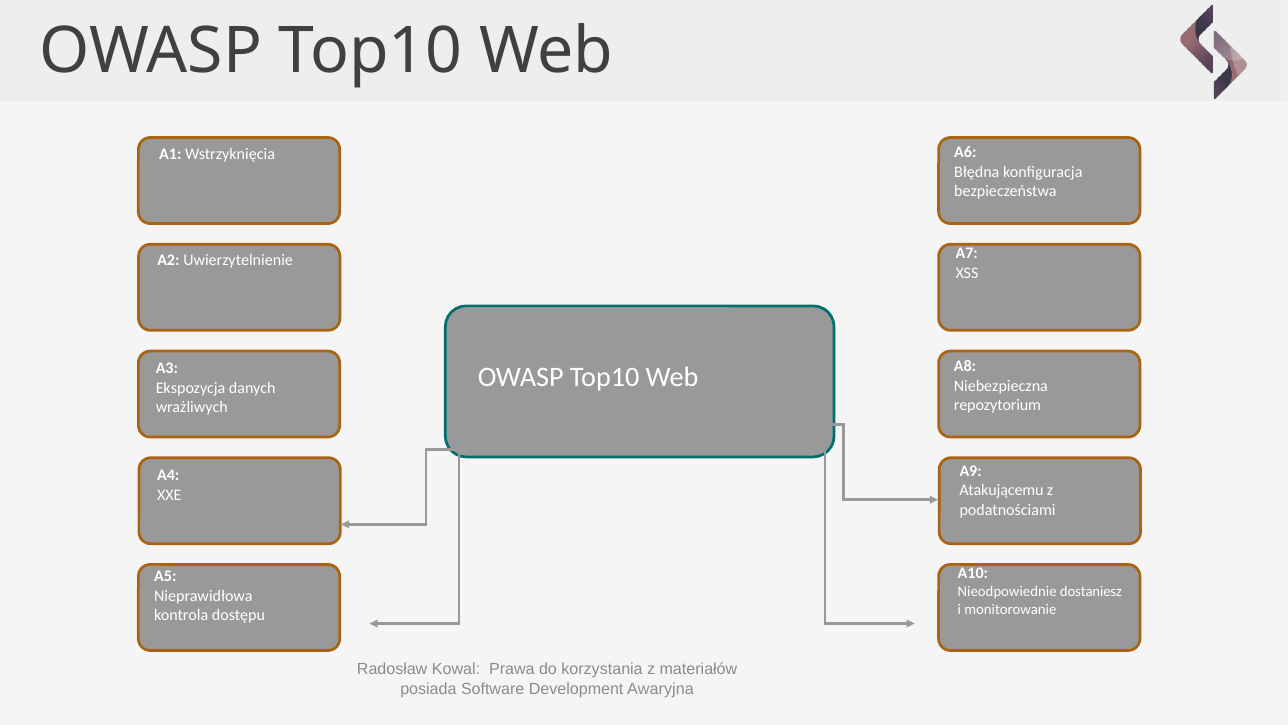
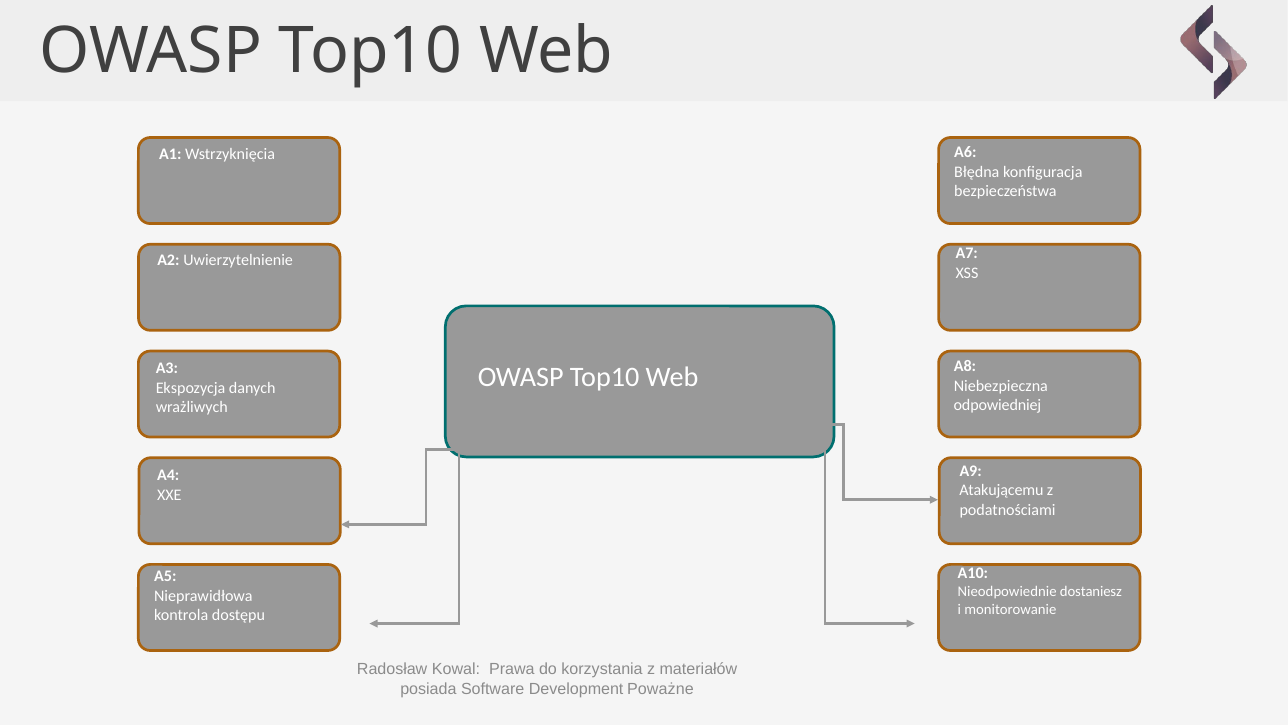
repozytorium: repozytorium -> odpowiedniej
Awaryjna: Awaryjna -> Poważne
